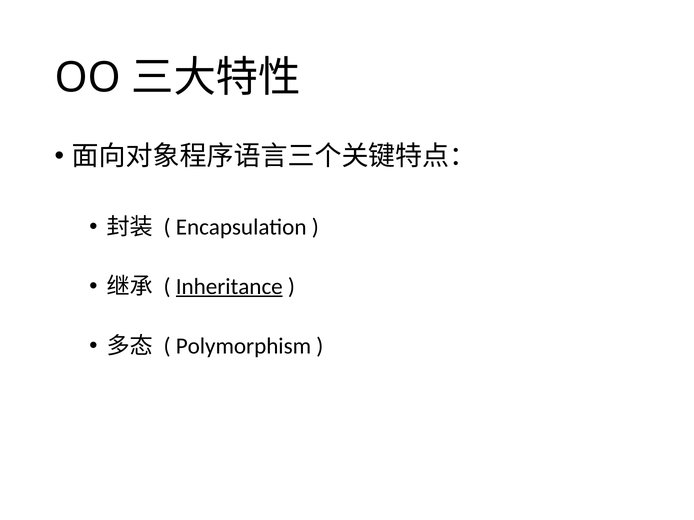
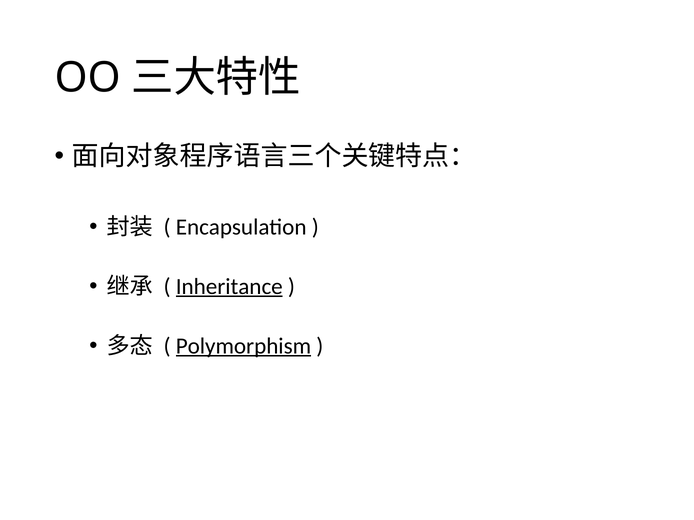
Polymorphism underline: none -> present
